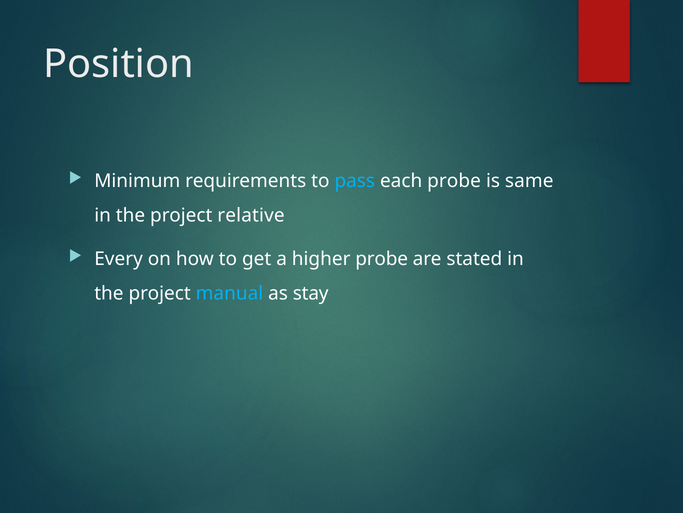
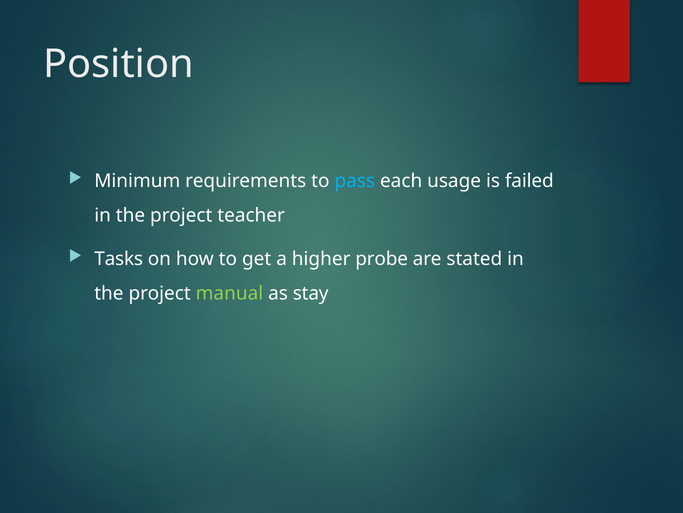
each probe: probe -> usage
same: same -> failed
relative: relative -> teacher
Every: Every -> Tasks
manual colour: light blue -> light green
